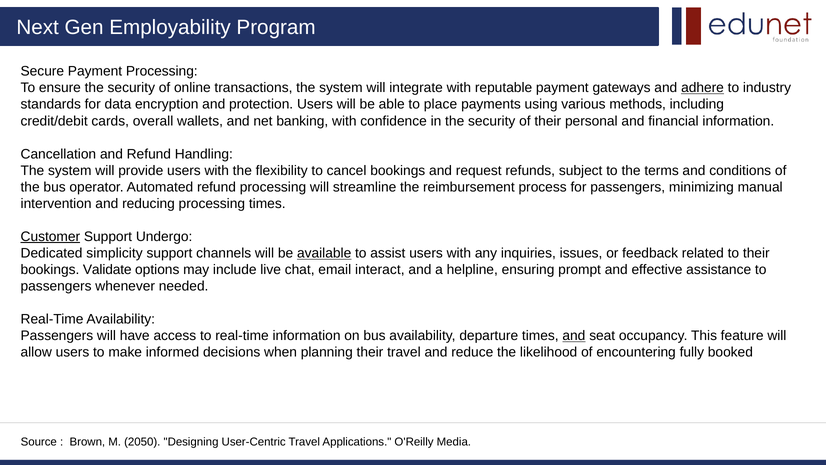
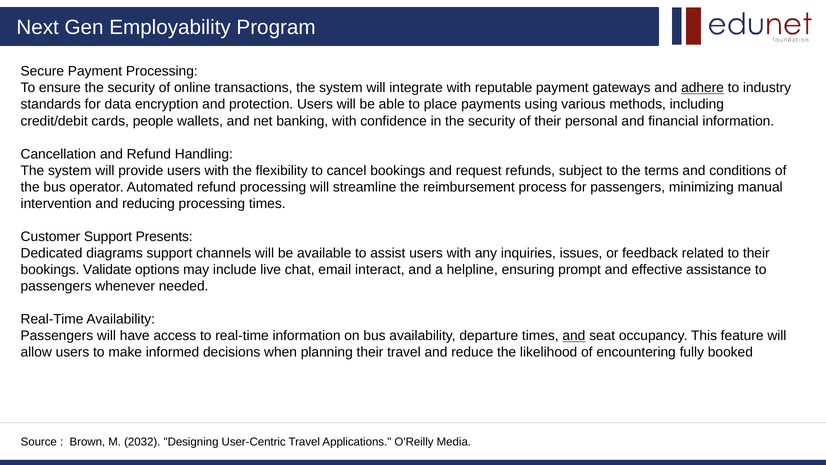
overall: overall -> people
Customer underline: present -> none
Undergo: Undergo -> Presents
simplicity: simplicity -> diagrams
available underline: present -> none
2050: 2050 -> 2032
